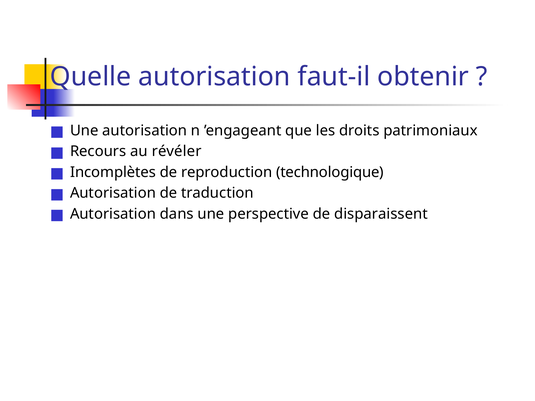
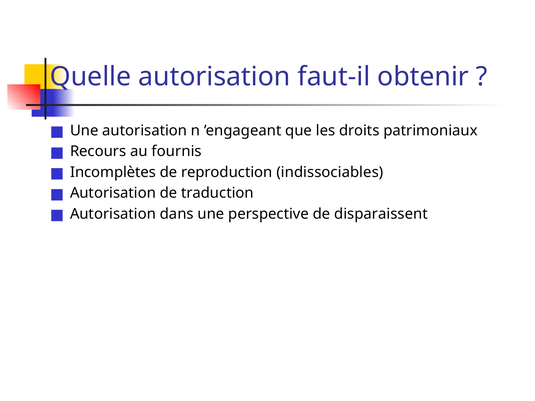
révéler: révéler -> fournis
technologique: technologique -> indissociables
